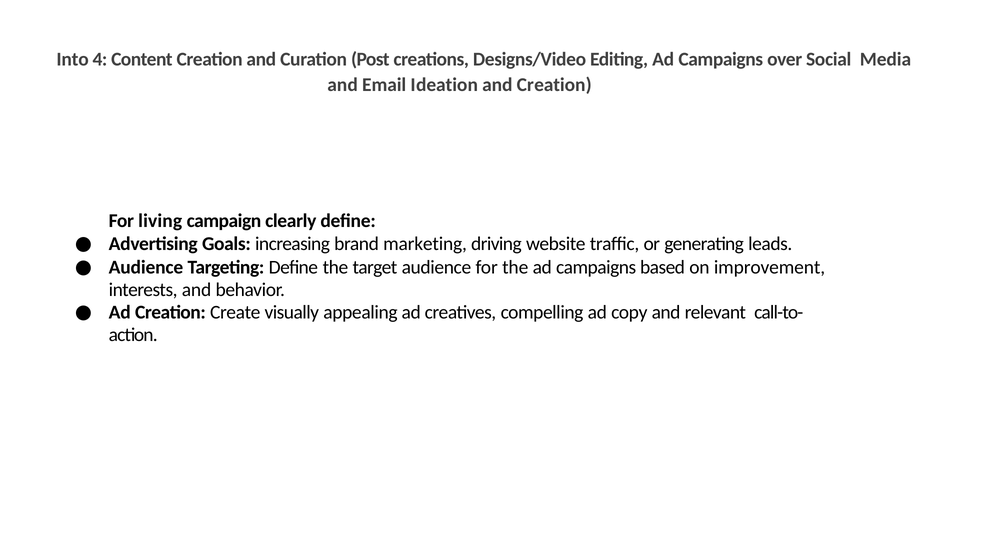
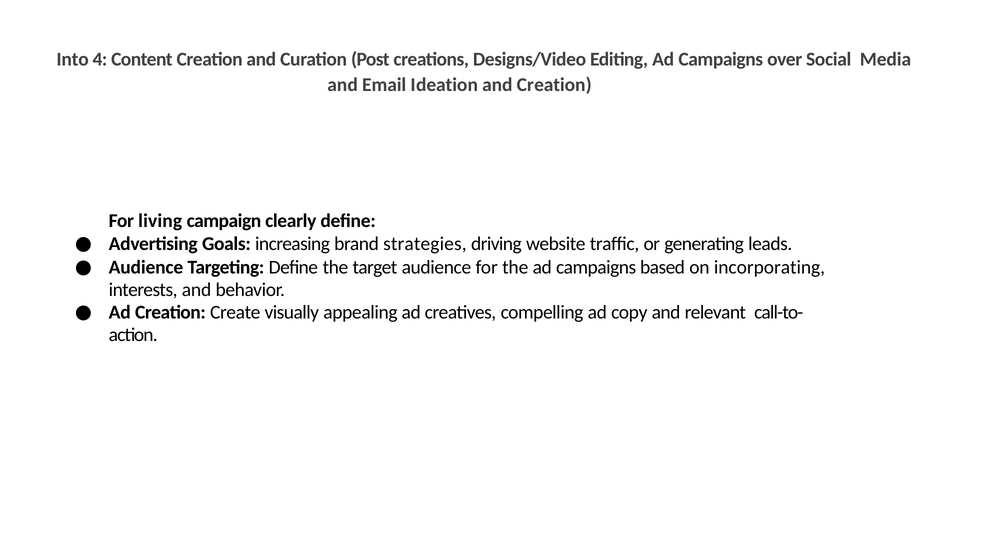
marketing: marketing -> strategies
improvement: improvement -> incorporating
